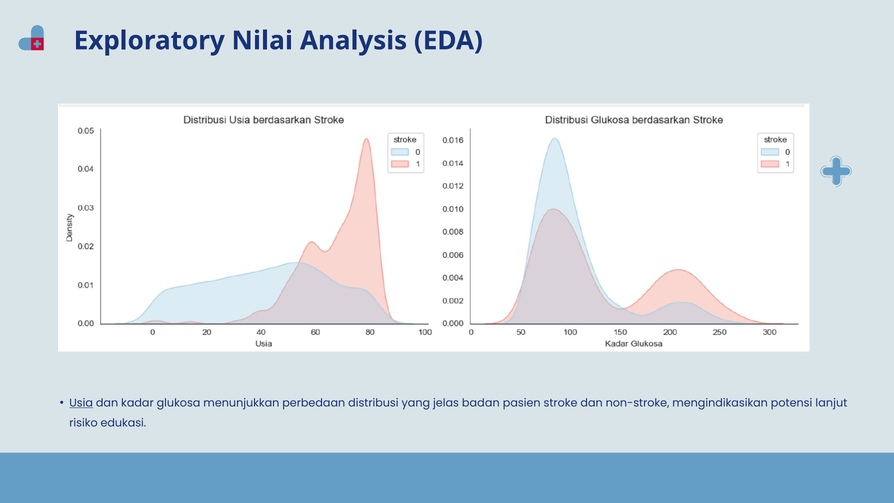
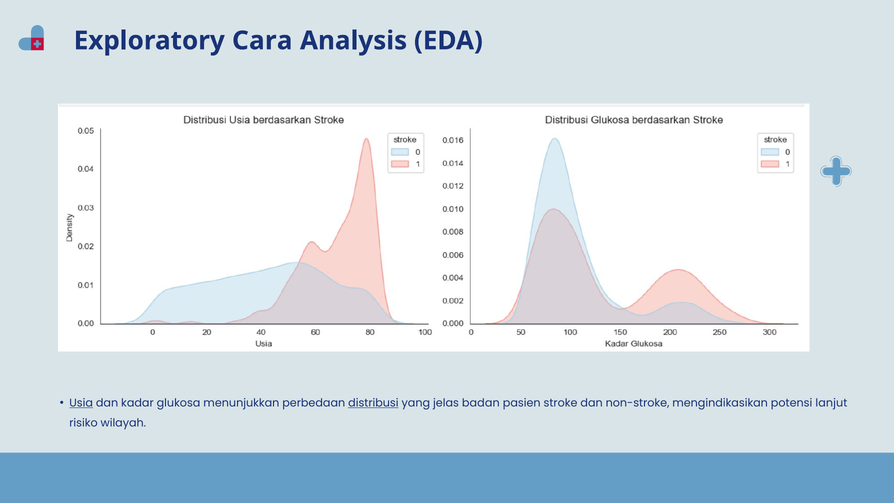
Nilai: Nilai -> Cara
distribusi underline: none -> present
edukasi: edukasi -> wilayah
